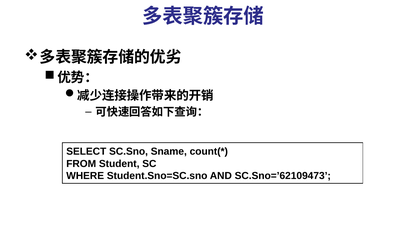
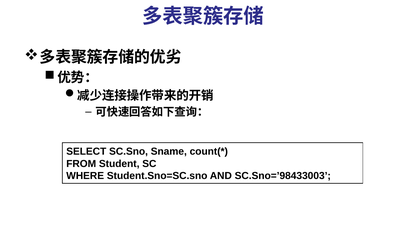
SC.Sno=’62109473: SC.Sno=’62109473 -> SC.Sno=’98433003
